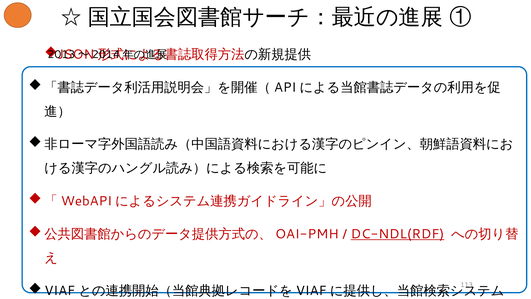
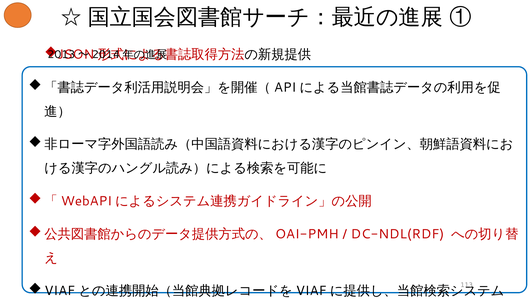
DC-NDL(RDF underline: present -> none
